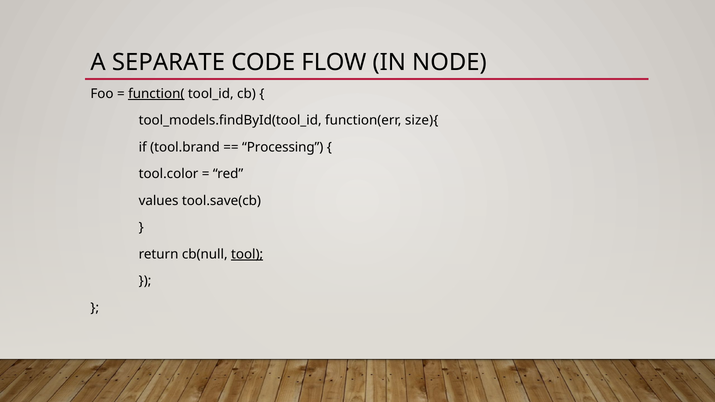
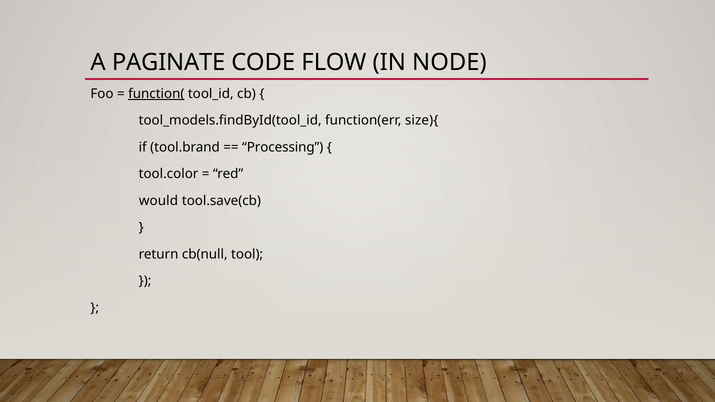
SEPARATE: SEPARATE -> PAGINATE
values: values -> would
tool underline: present -> none
